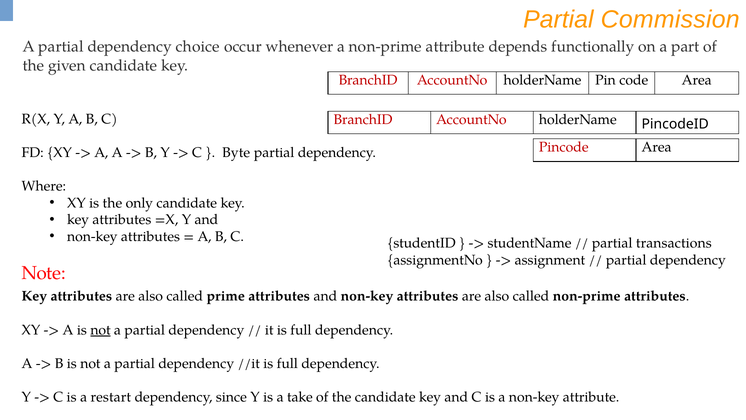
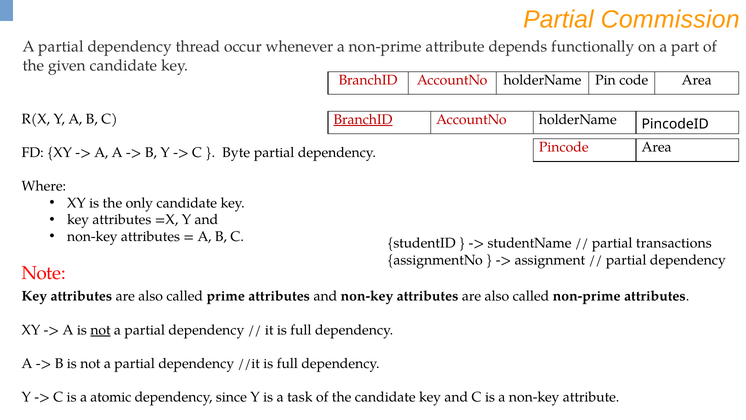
choice: choice -> thread
BranchID at (363, 119) underline: none -> present
restart: restart -> atomic
take: take -> task
